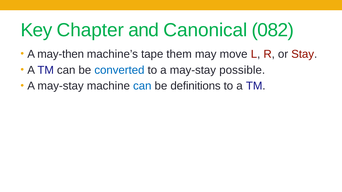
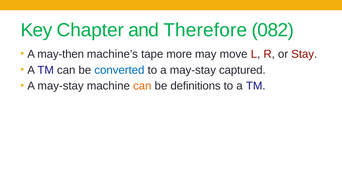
Canonical: Canonical -> Therefore
them: them -> more
possible: possible -> captured
can at (142, 86) colour: blue -> orange
